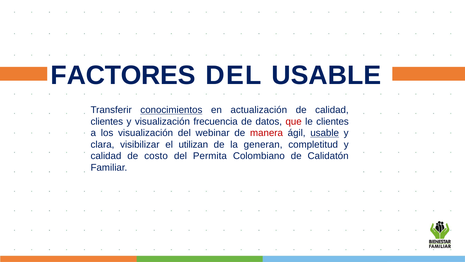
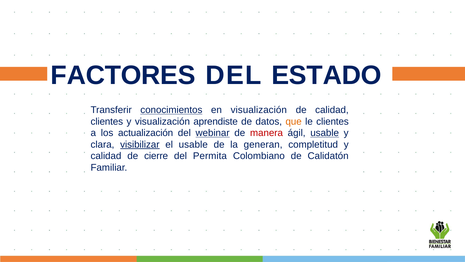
DEL USABLE: USABLE -> ESTADO
en actualización: actualización -> visualización
frecuencia: frecuencia -> aprendiste
que colour: red -> orange
los visualización: visualización -> actualización
webinar underline: none -> present
visibilizar underline: none -> present
el utilizan: utilizan -> usable
costo: costo -> cierre
